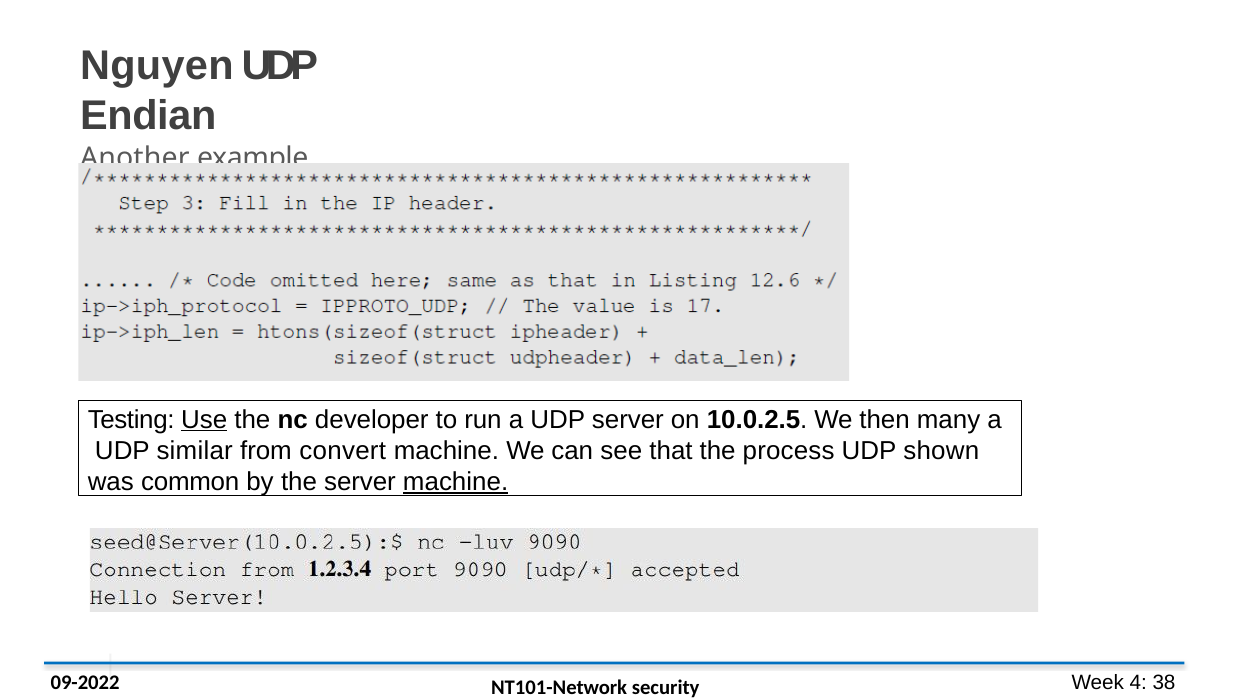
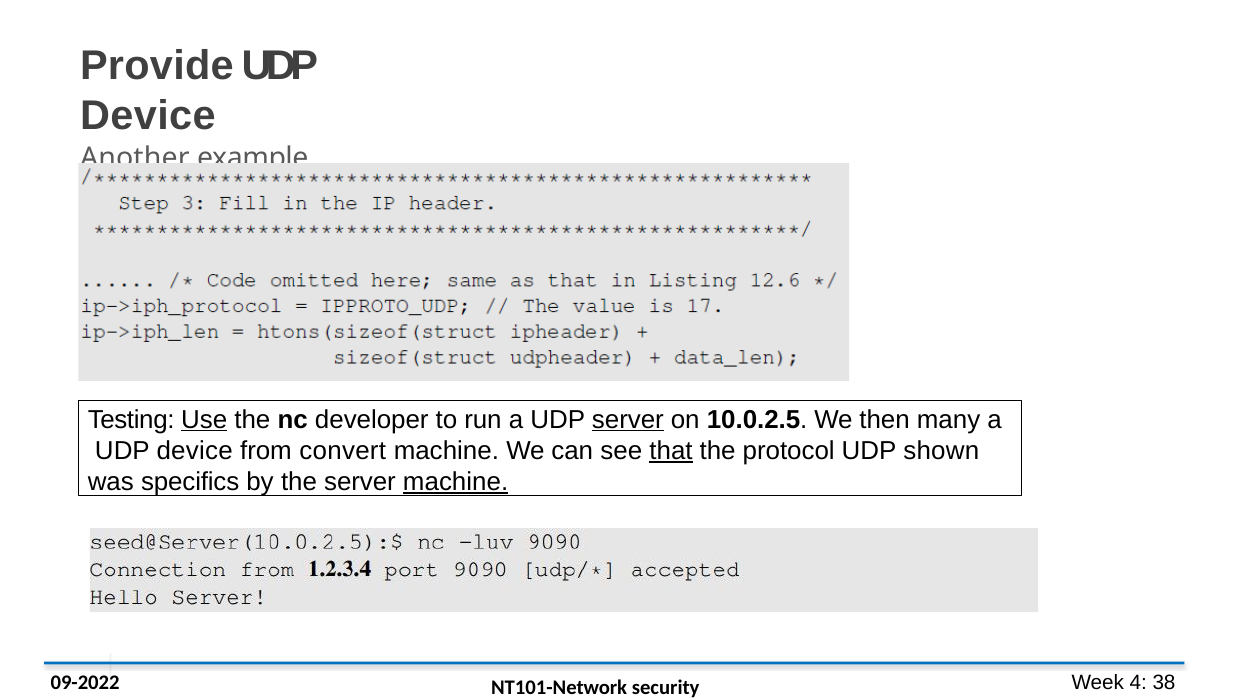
Nguyen: Nguyen -> Provide
Endian at (148, 115): Endian -> Device
server at (628, 419) underline: none -> present
similar at (195, 450): similar -> device
that underline: none -> present
process: process -> protocol
common: common -> specifics
